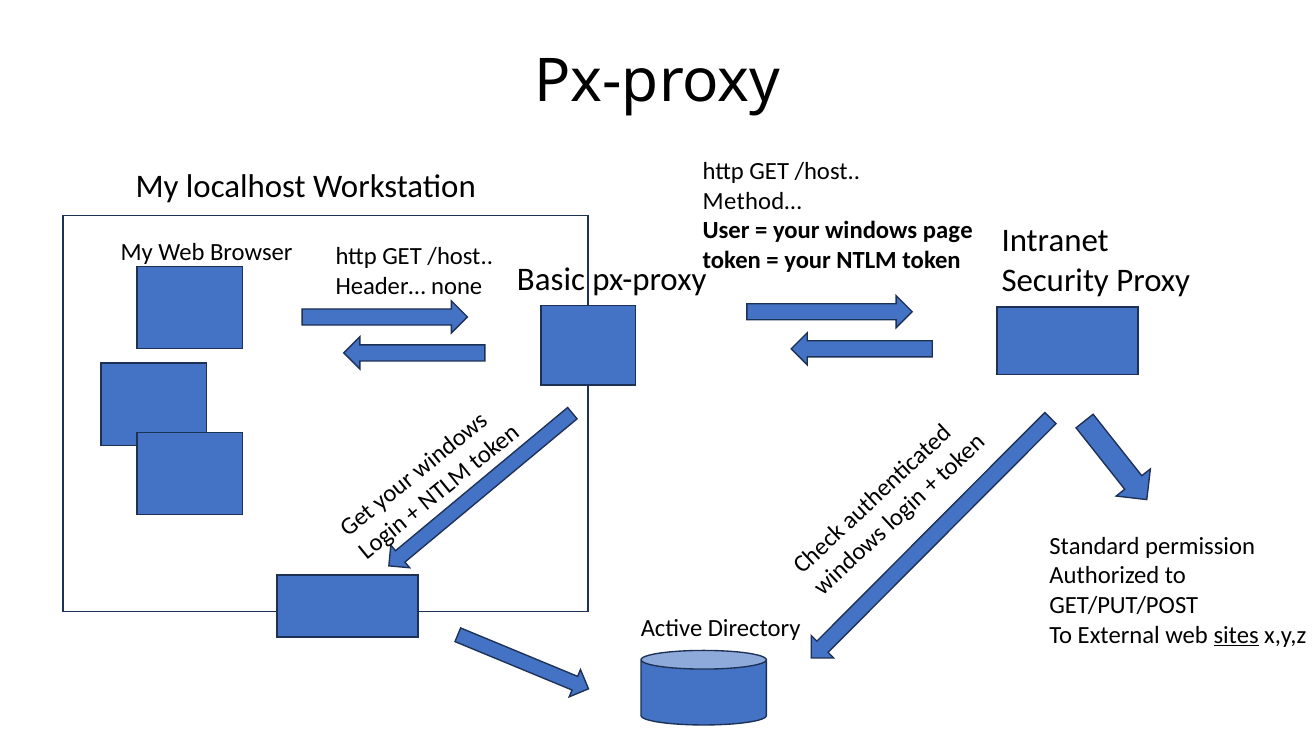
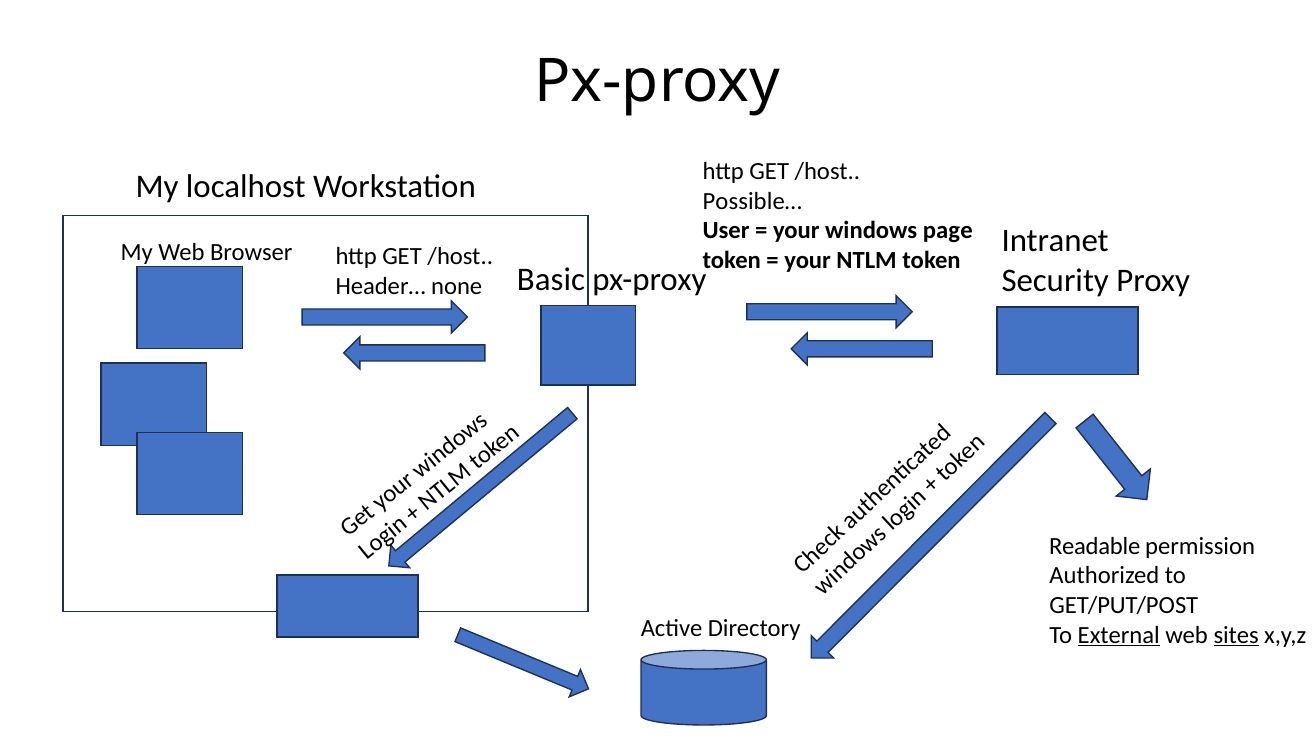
Method…: Method… -> Possible…
Standard: Standard -> Readable
External underline: none -> present
